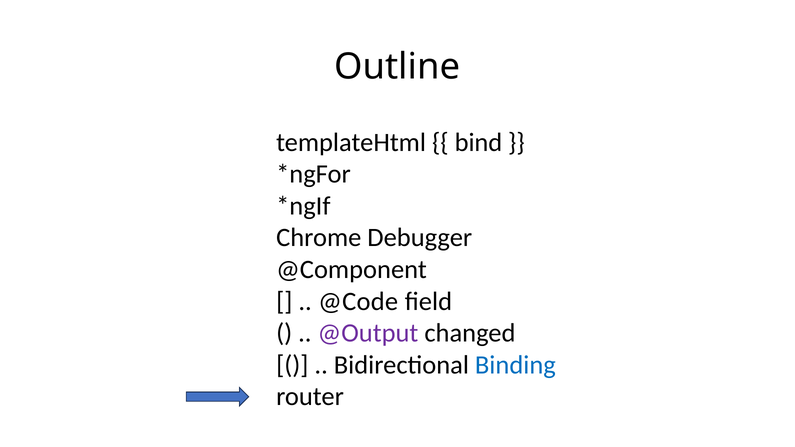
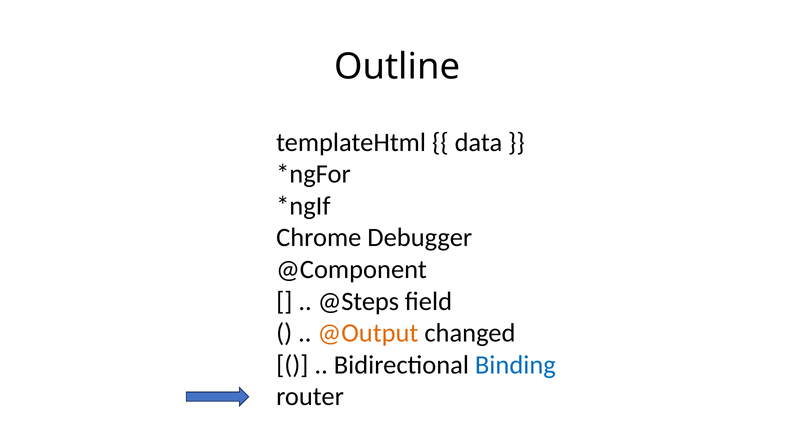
bind: bind -> data
@Code: @Code -> @Steps
@Output colour: purple -> orange
